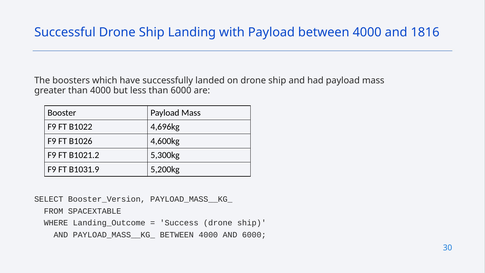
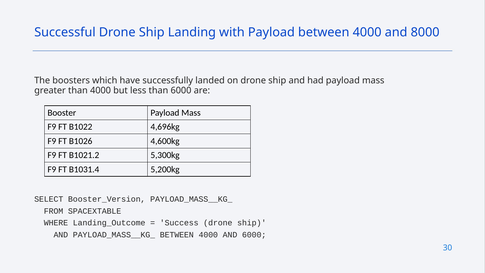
1816: 1816 -> 8000
B1031.9: B1031.9 -> B1031.4
